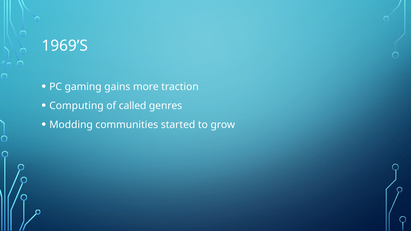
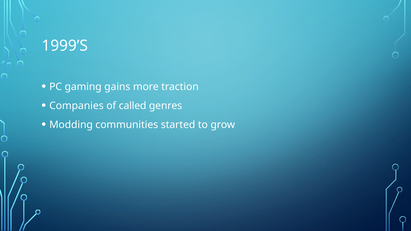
1969’S: 1969’S -> 1999’S
Computing: Computing -> Companies
